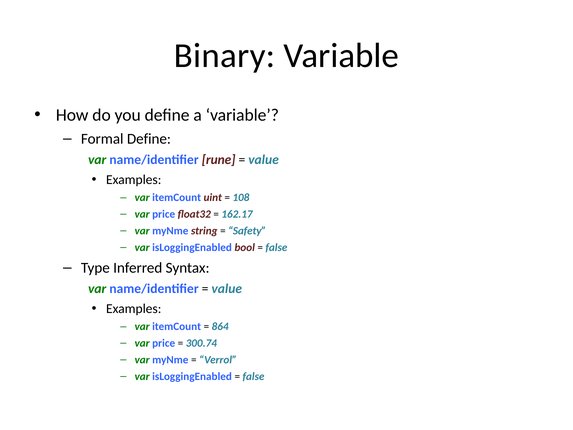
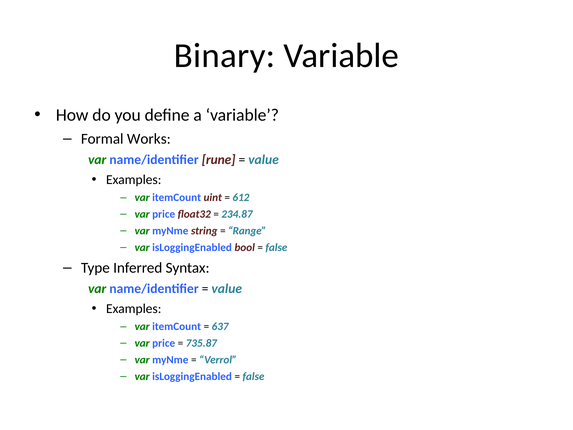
Formal Define: Define -> Works
108: 108 -> 612
162.17: 162.17 -> 234.87
Safety: Safety -> Range
864: 864 -> 637
300.74: 300.74 -> 735.87
